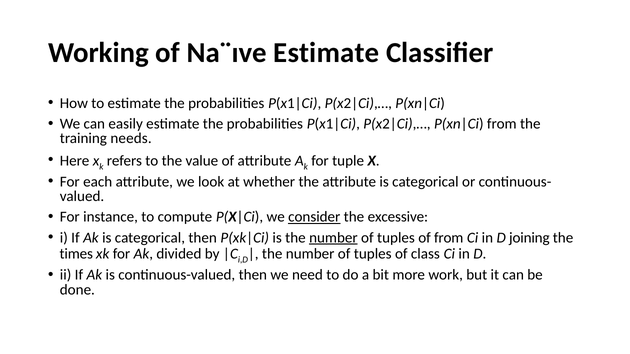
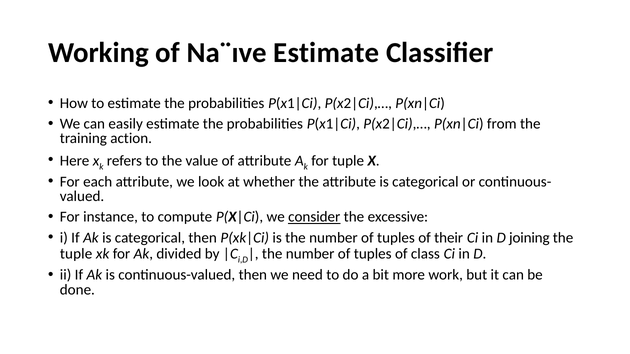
needs: needs -> action
number at (333, 238) underline: present -> none
of from: from -> their
times at (76, 254): times -> tuple
